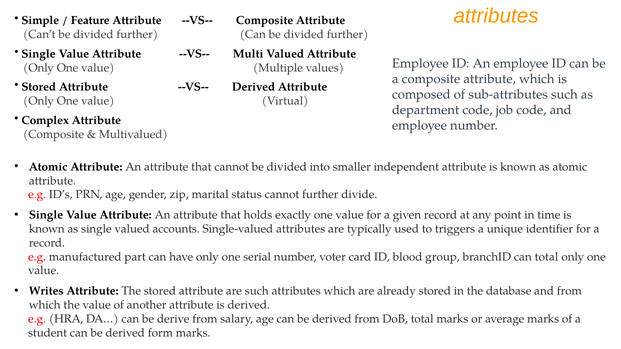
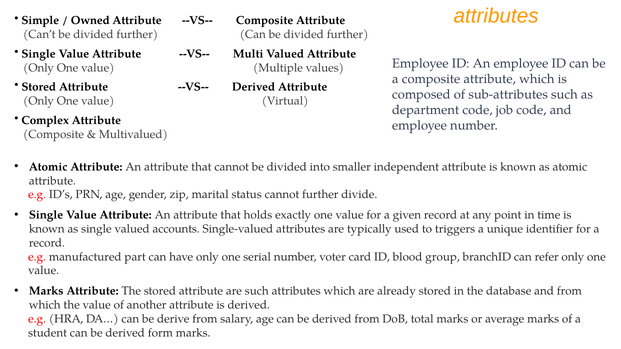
Feature: Feature -> Owned
can total: total -> refer
Writes at (46, 291): Writes -> Marks
